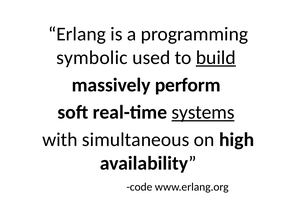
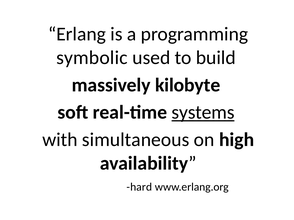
build underline: present -> none
perform: perform -> kilobyte
code: code -> hard
